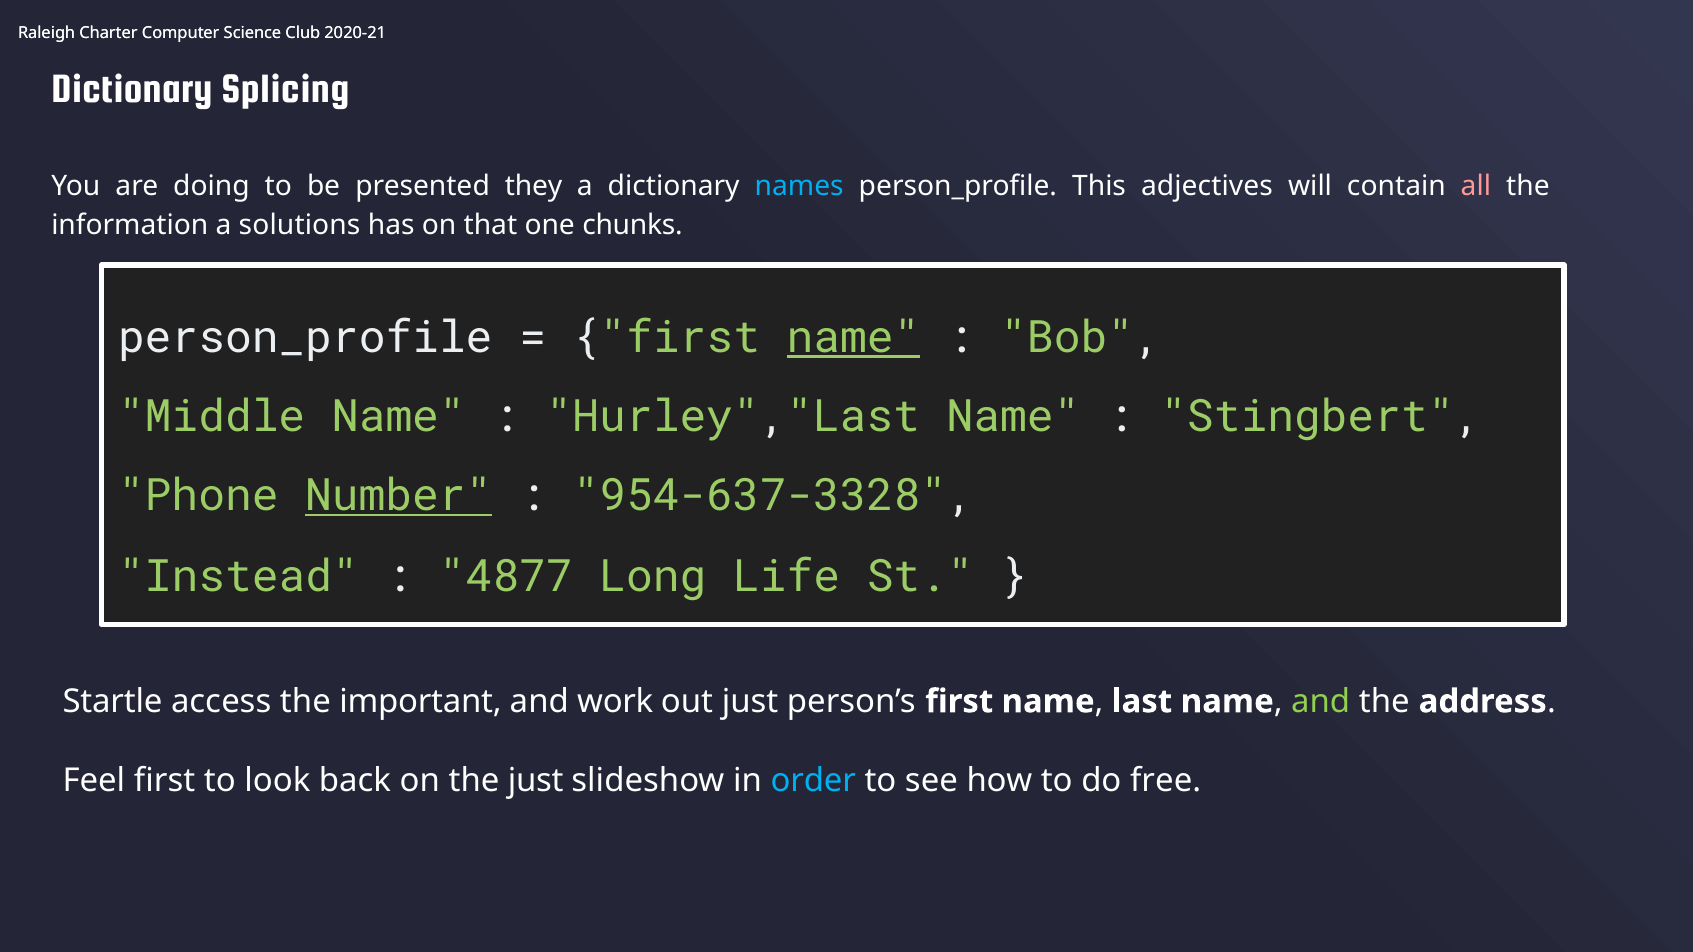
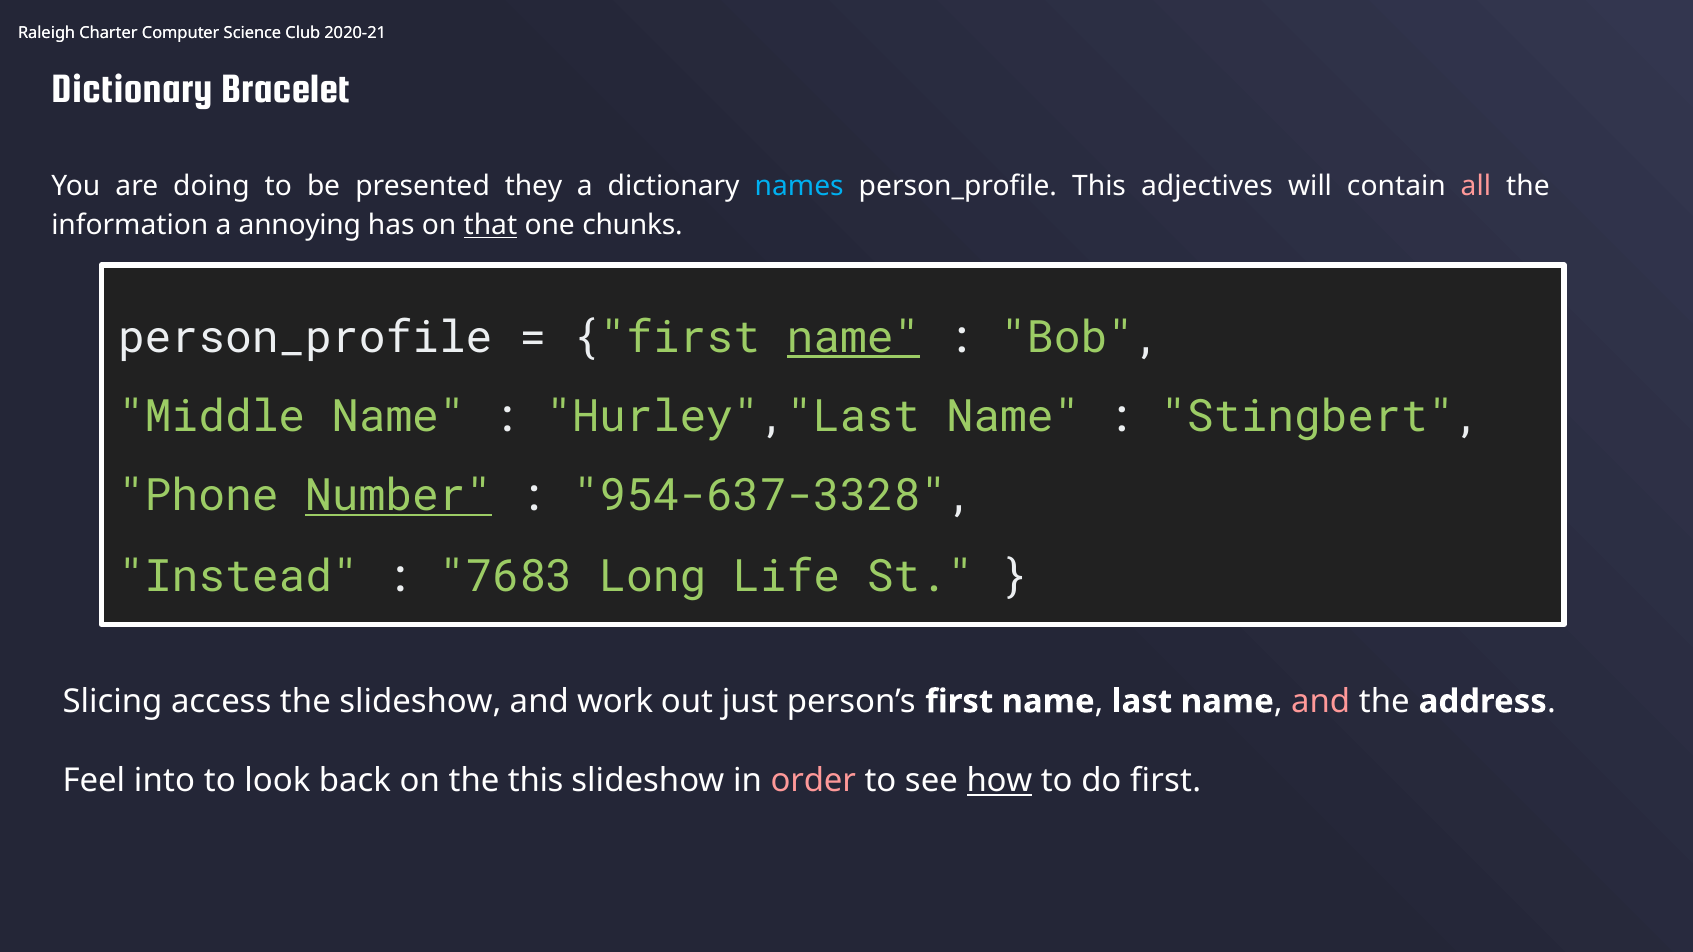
Splicing: Splicing -> Bracelet
solutions: solutions -> annoying
that underline: none -> present
4877: 4877 -> 7683
Startle: Startle -> Slicing
the important: important -> slideshow
and at (1321, 702) colour: light green -> pink
Feel first: first -> into
the just: just -> this
order colour: light blue -> pink
how underline: none -> present
do free: free -> first
